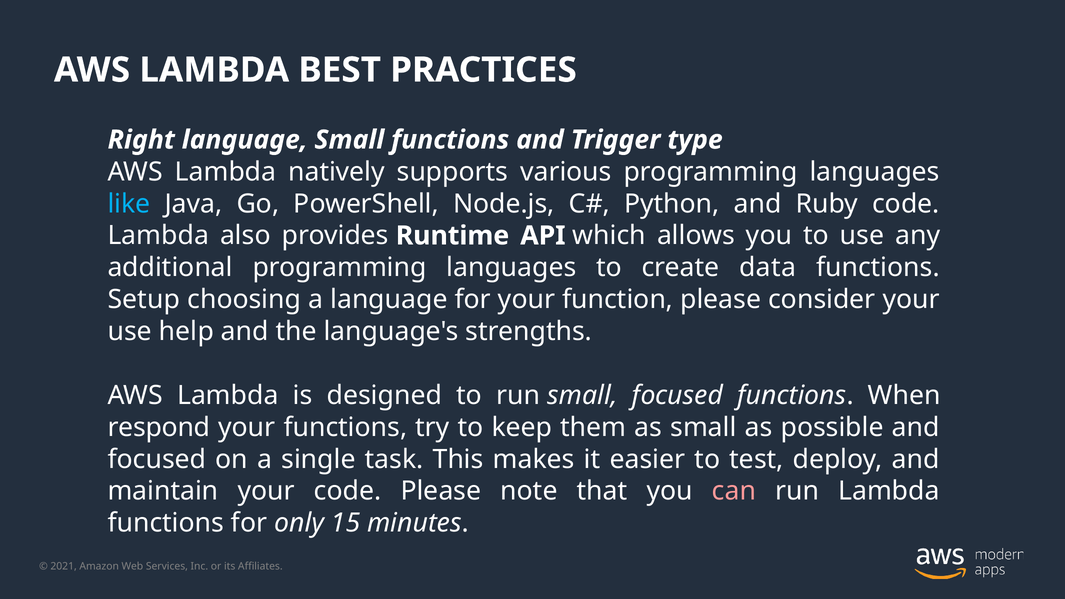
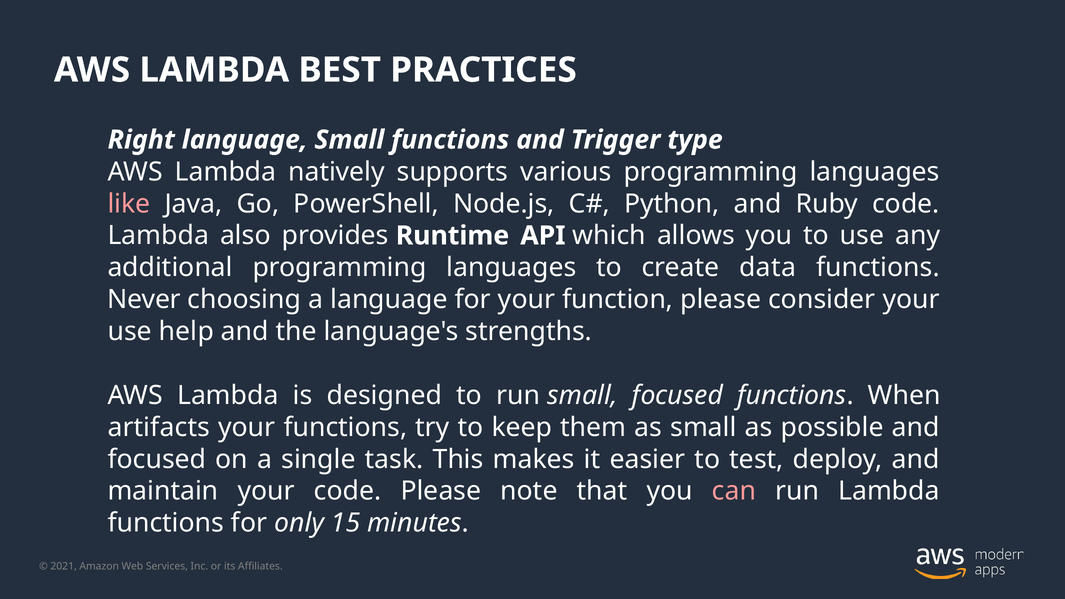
like colour: light blue -> pink
Setup: Setup -> Never
respond: respond -> artifacts
